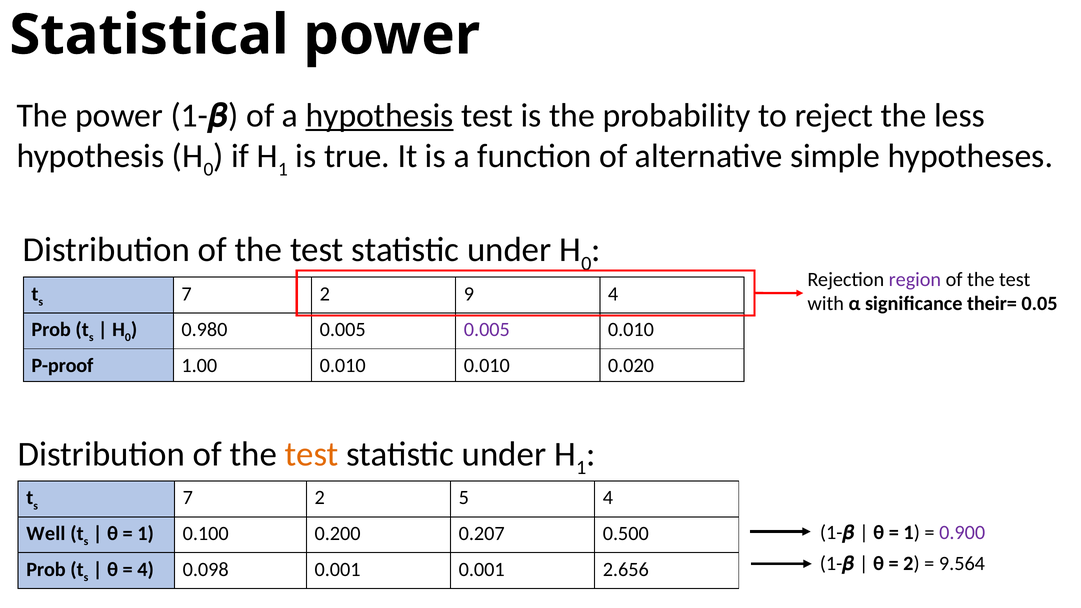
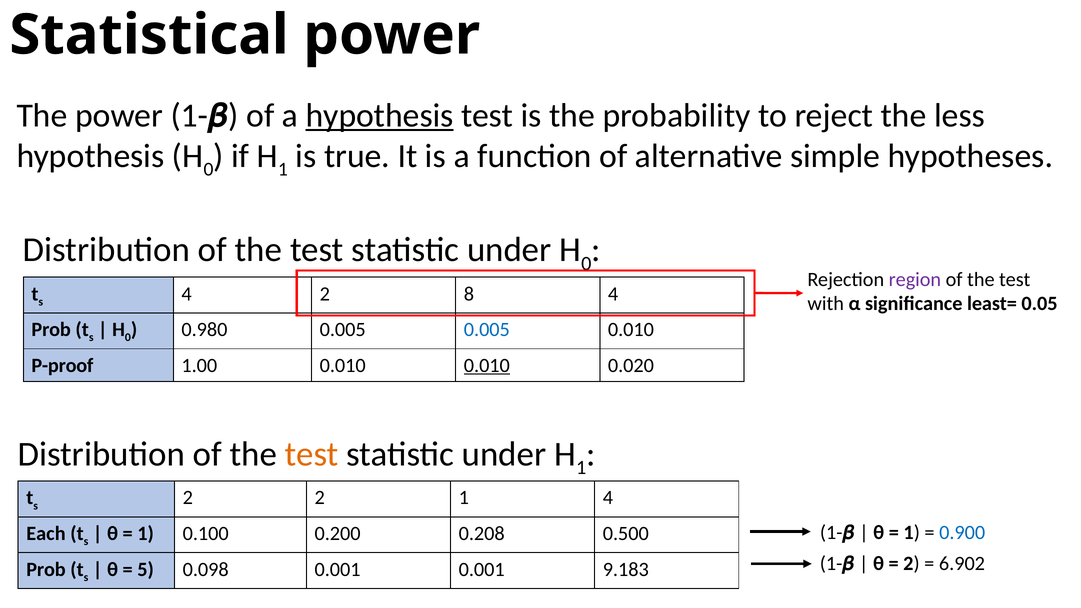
7 at (187, 294): 7 -> 4
9: 9 -> 8
their=: their= -> least=
0.005 at (487, 330) colour: purple -> blue
0.010 at (487, 365) underline: none -> present
7 at (188, 498): 7 -> 2
2 5: 5 -> 1
0.900 colour: purple -> blue
Well: Well -> Each
0.207: 0.207 -> 0.208
9.564: 9.564 -> 6.902
4 at (146, 569): 4 -> 5
2.656: 2.656 -> 9.183
